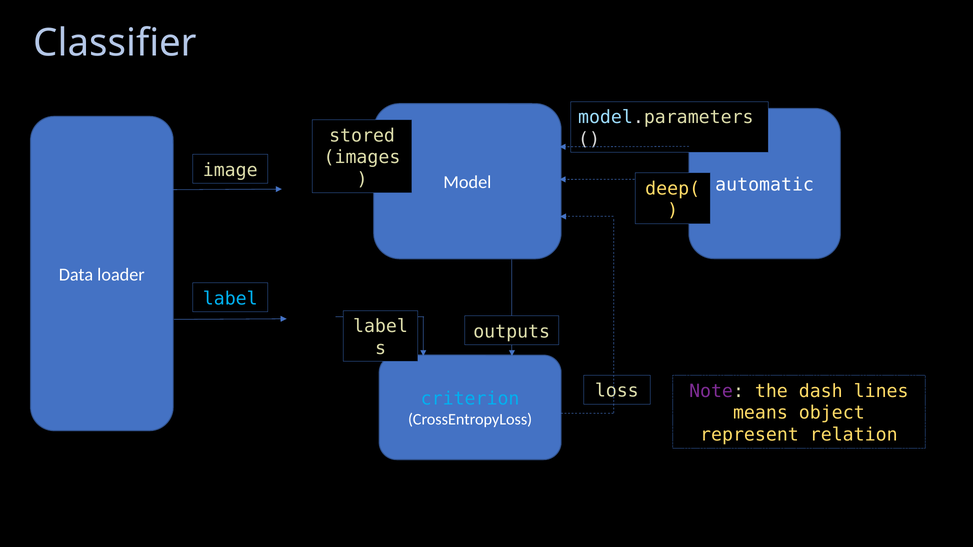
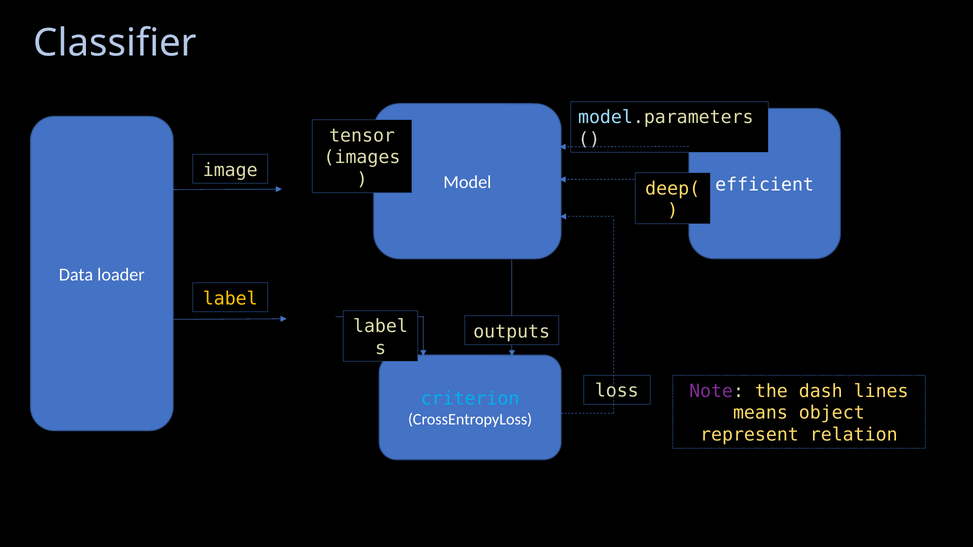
stored: stored -> tensor
automatic: automatic -> efficient
label at (230, 299) colour: light blue -> yellow
